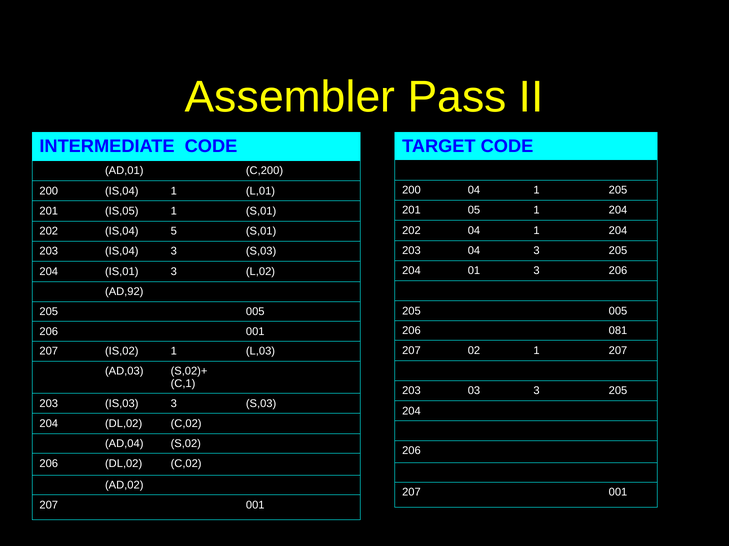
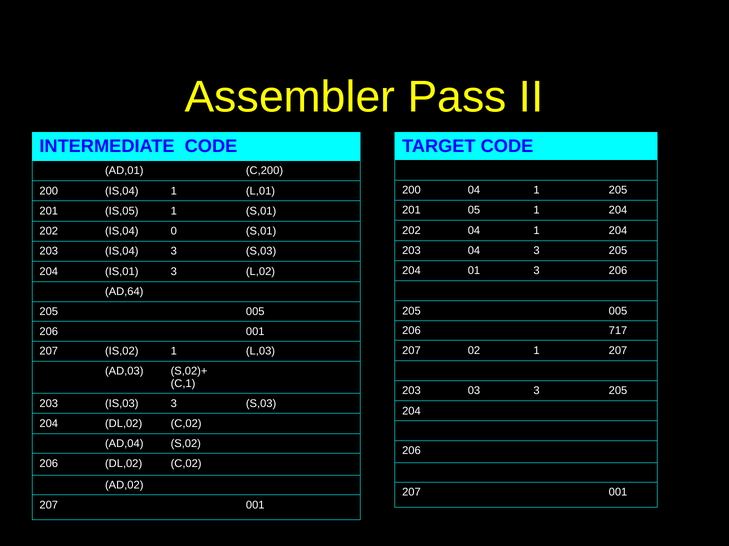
5: 5 -> 0
AD,92: AD,92 -> AD,64
081: 081 -> 717
